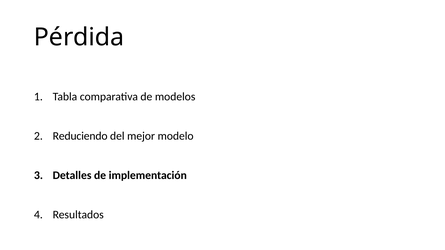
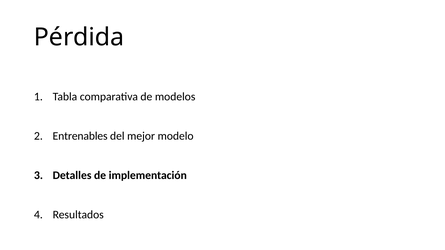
Reduciendo: Reduciendo -> Entrenables
